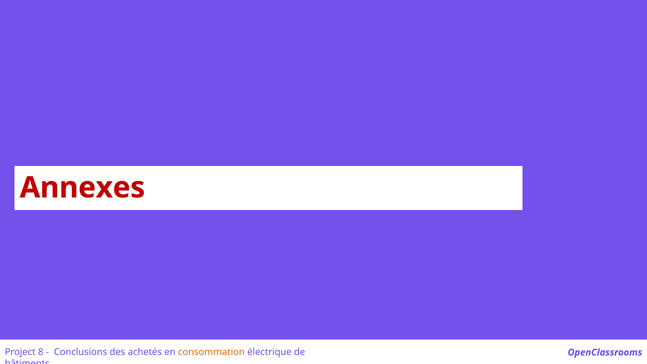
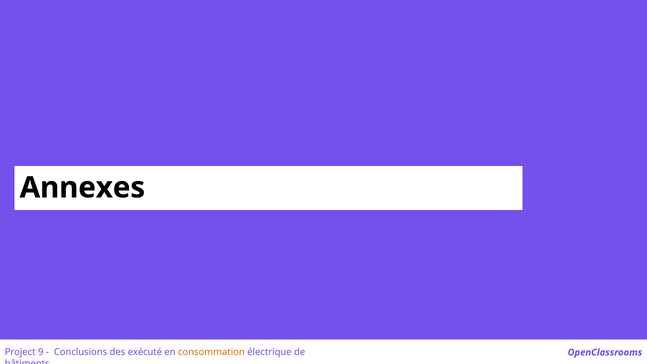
Annexes colour: red -> black
8: 8 -> 9
achetés: achetés -> exécuté
